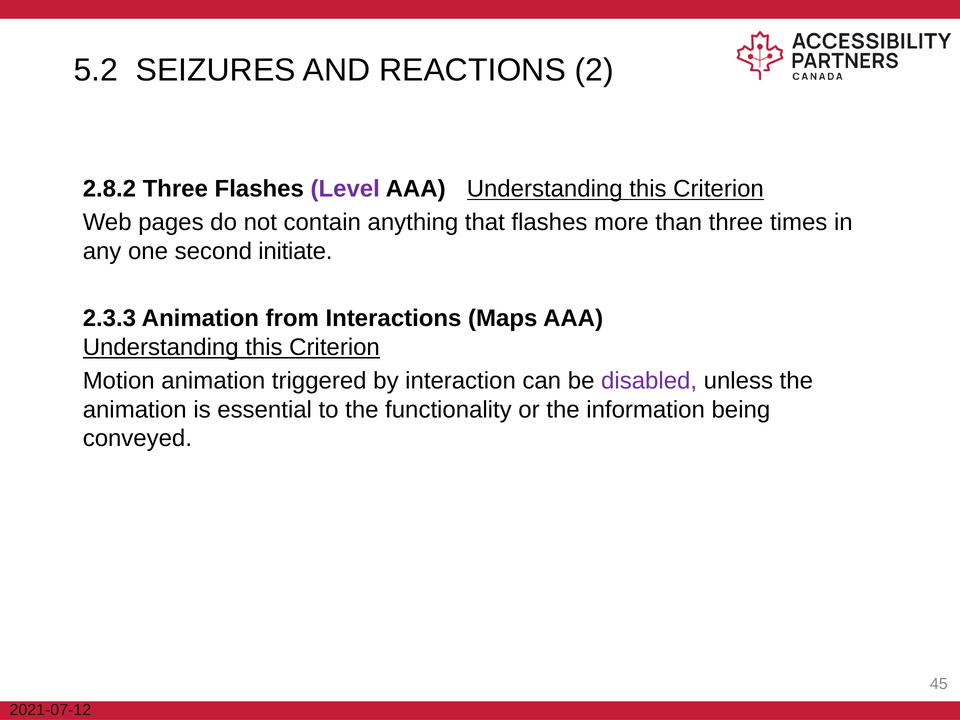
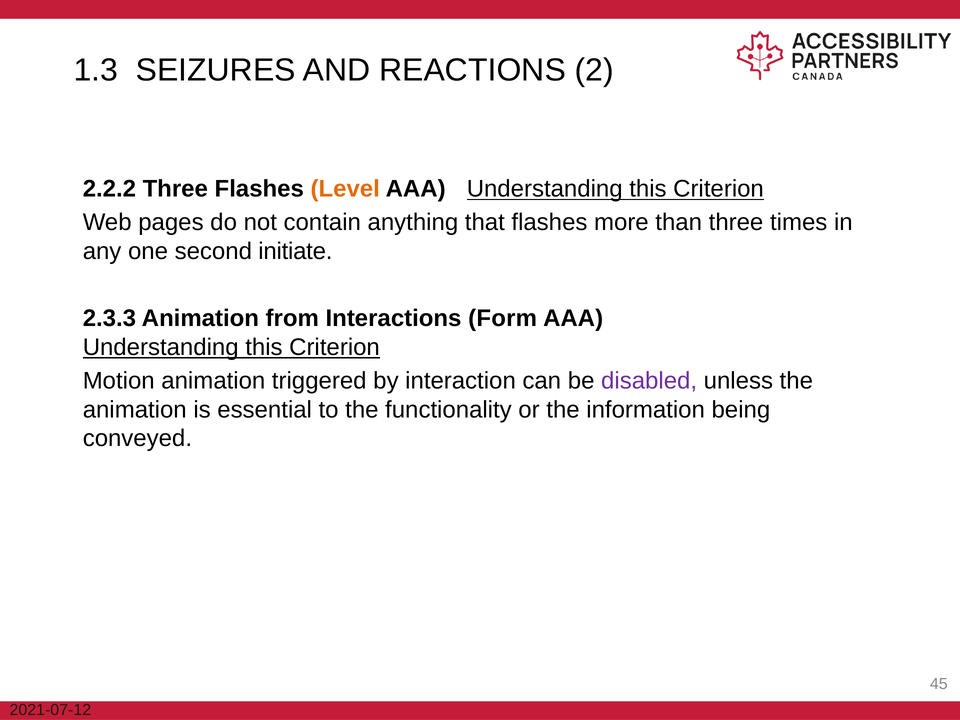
5.2: 5.2 -> 1.3
2.8.2: 2.8.2 -> 2.2.2
Level colour: purple -> orange
Maps: Maps -> Form
